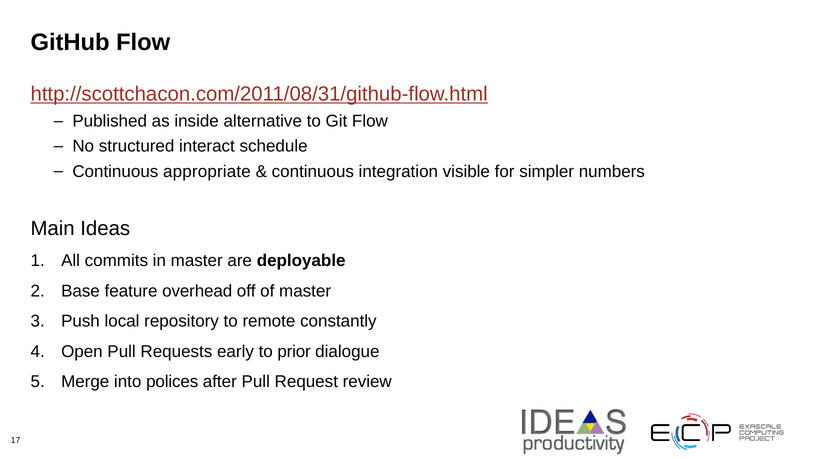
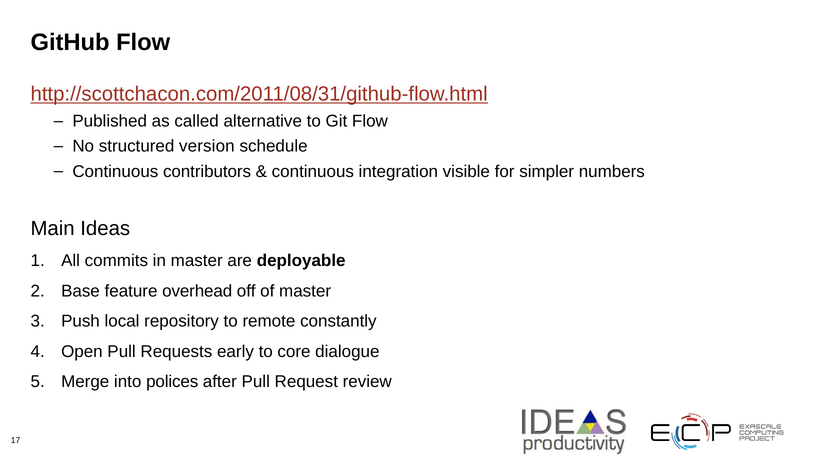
inside: inside -> called
interact: interact -> version
appropriate: appropriate -> contributors
prior: prior -> core
